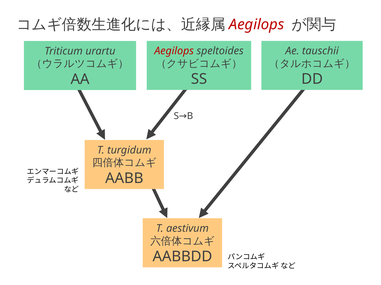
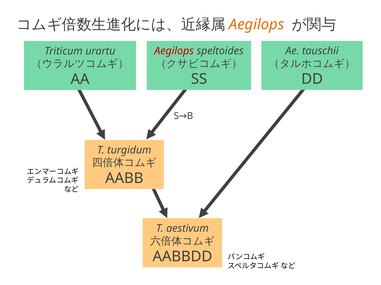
Aegilops at (257, 24) colour: red -> orange
